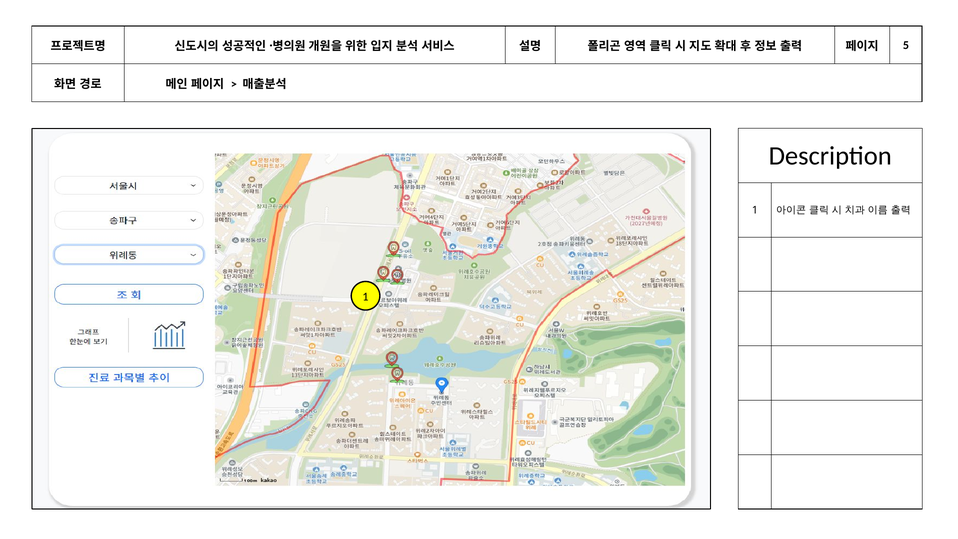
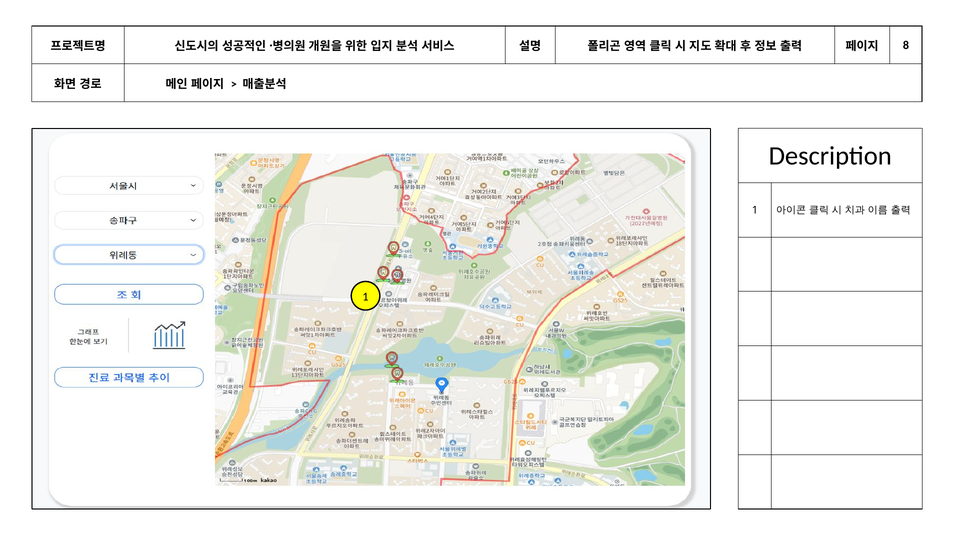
5: 5 -> 8
